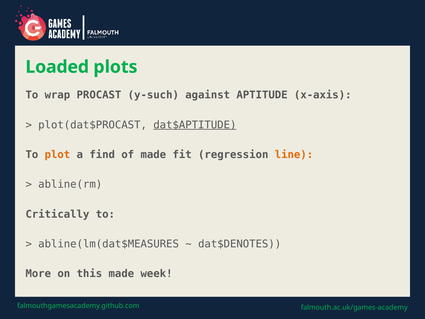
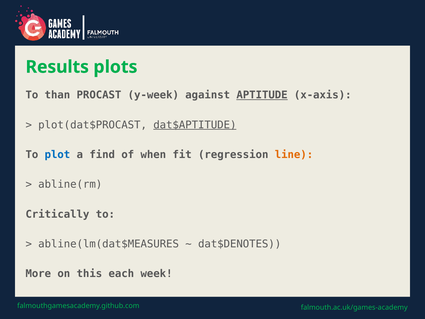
Loaded: Loaded -> Results
wrap: wrap -> than
y-such: y-such -> y-week
APTITUDE underline: none -> present
plot colour: orange -> blue
of made: made -> when
this made: made -> each
